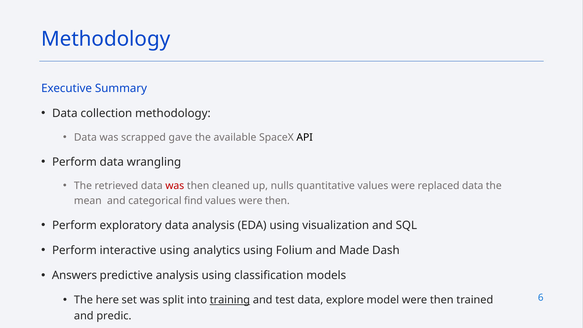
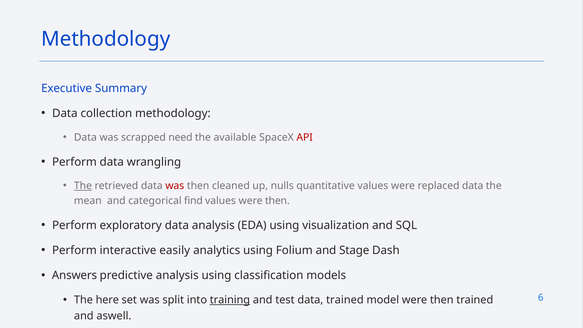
gave: gave -> need
API colour: black -> red
The at (83, 186) underline: none -> present
interactive using: using -> easily
Made: Made -> Stage
data explore: explore -> trained
predic: predic -> aswell
